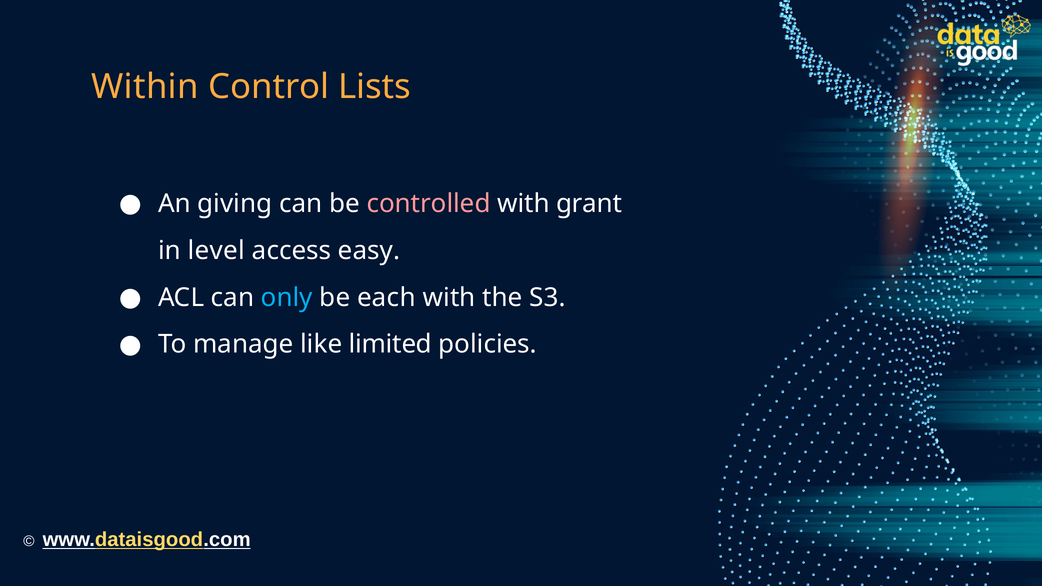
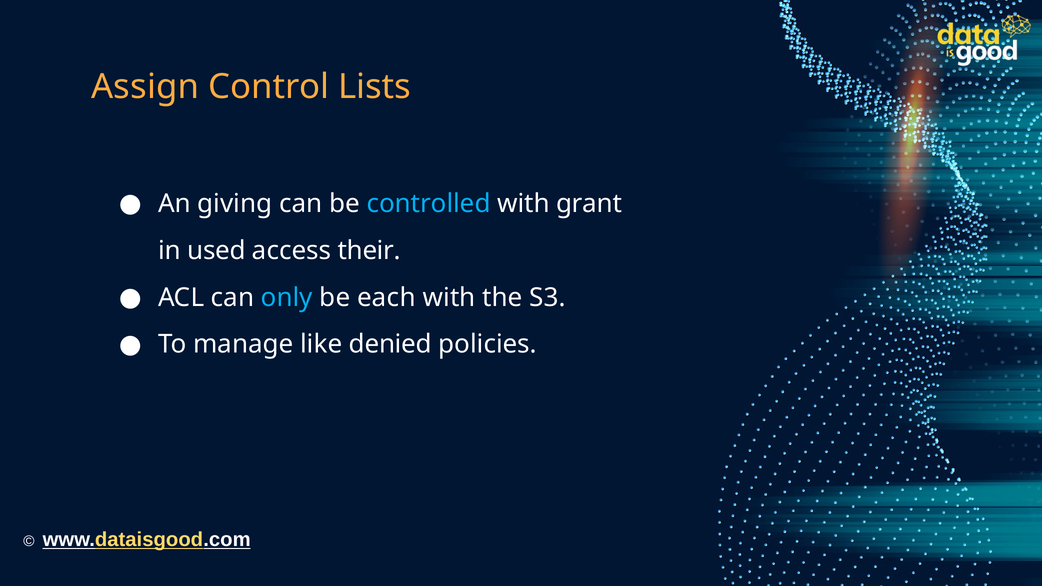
Within: Within -> Assign
controlled colour: pink -> light blue
level: level -> used
easy: easy -> their
limited: limited -> denied
